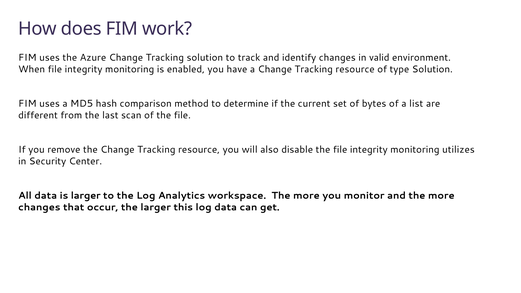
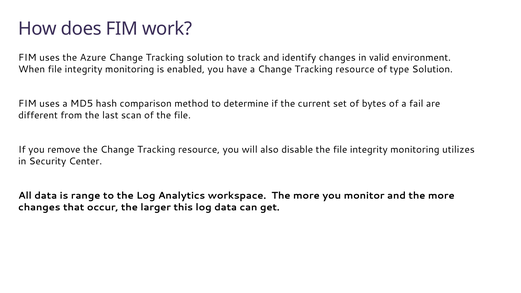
list: list -> fail
is larger: larger -> range
